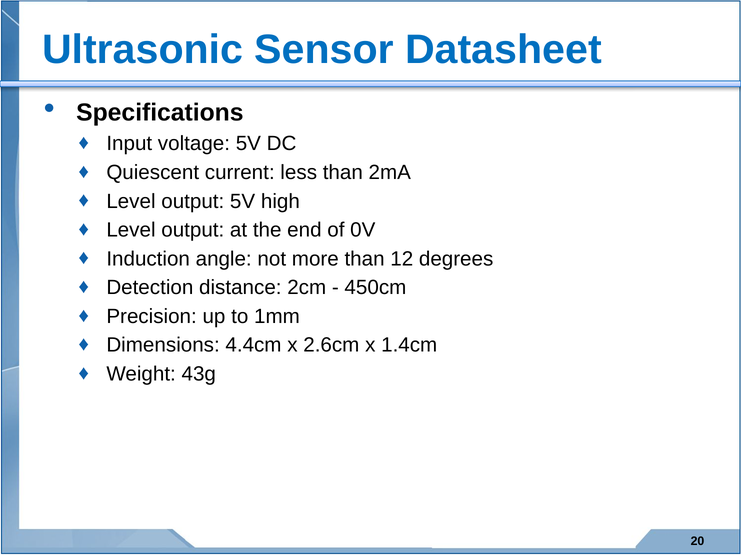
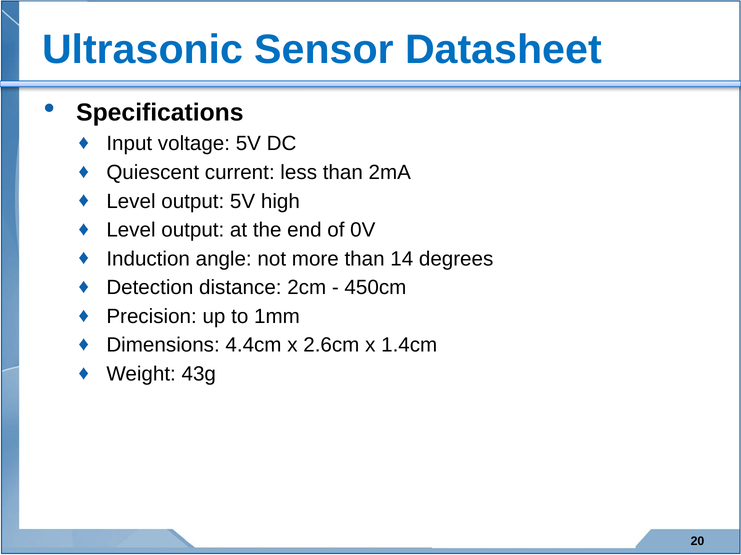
12: 12 -> 14
